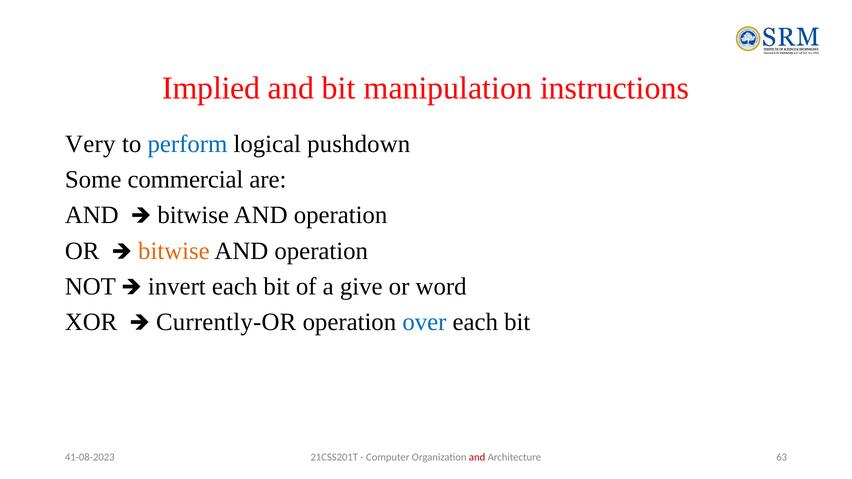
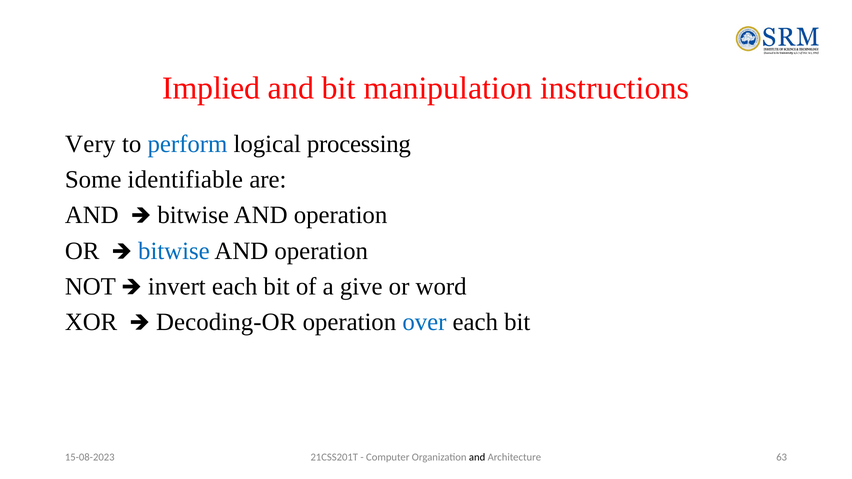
pushdown: pushdown -> processing
commercial: commercial -> identifiable
bitwise at (174, 251) colour: orange -> blue
Currently-OR: Currently-OR -> Decoding-OR
41-08-2023: 41-08-2023 -> 15-08-2023
and at (477, 458) colour: red -> black
